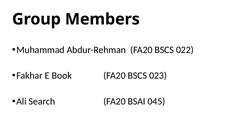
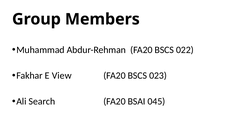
Book: Book -> View
